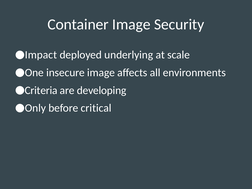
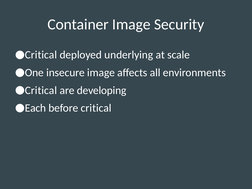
Impact at (41, 55): Impact -> Critical
Criteria at (41, 90): Criteria -> Critical
Only: Only -> Each
